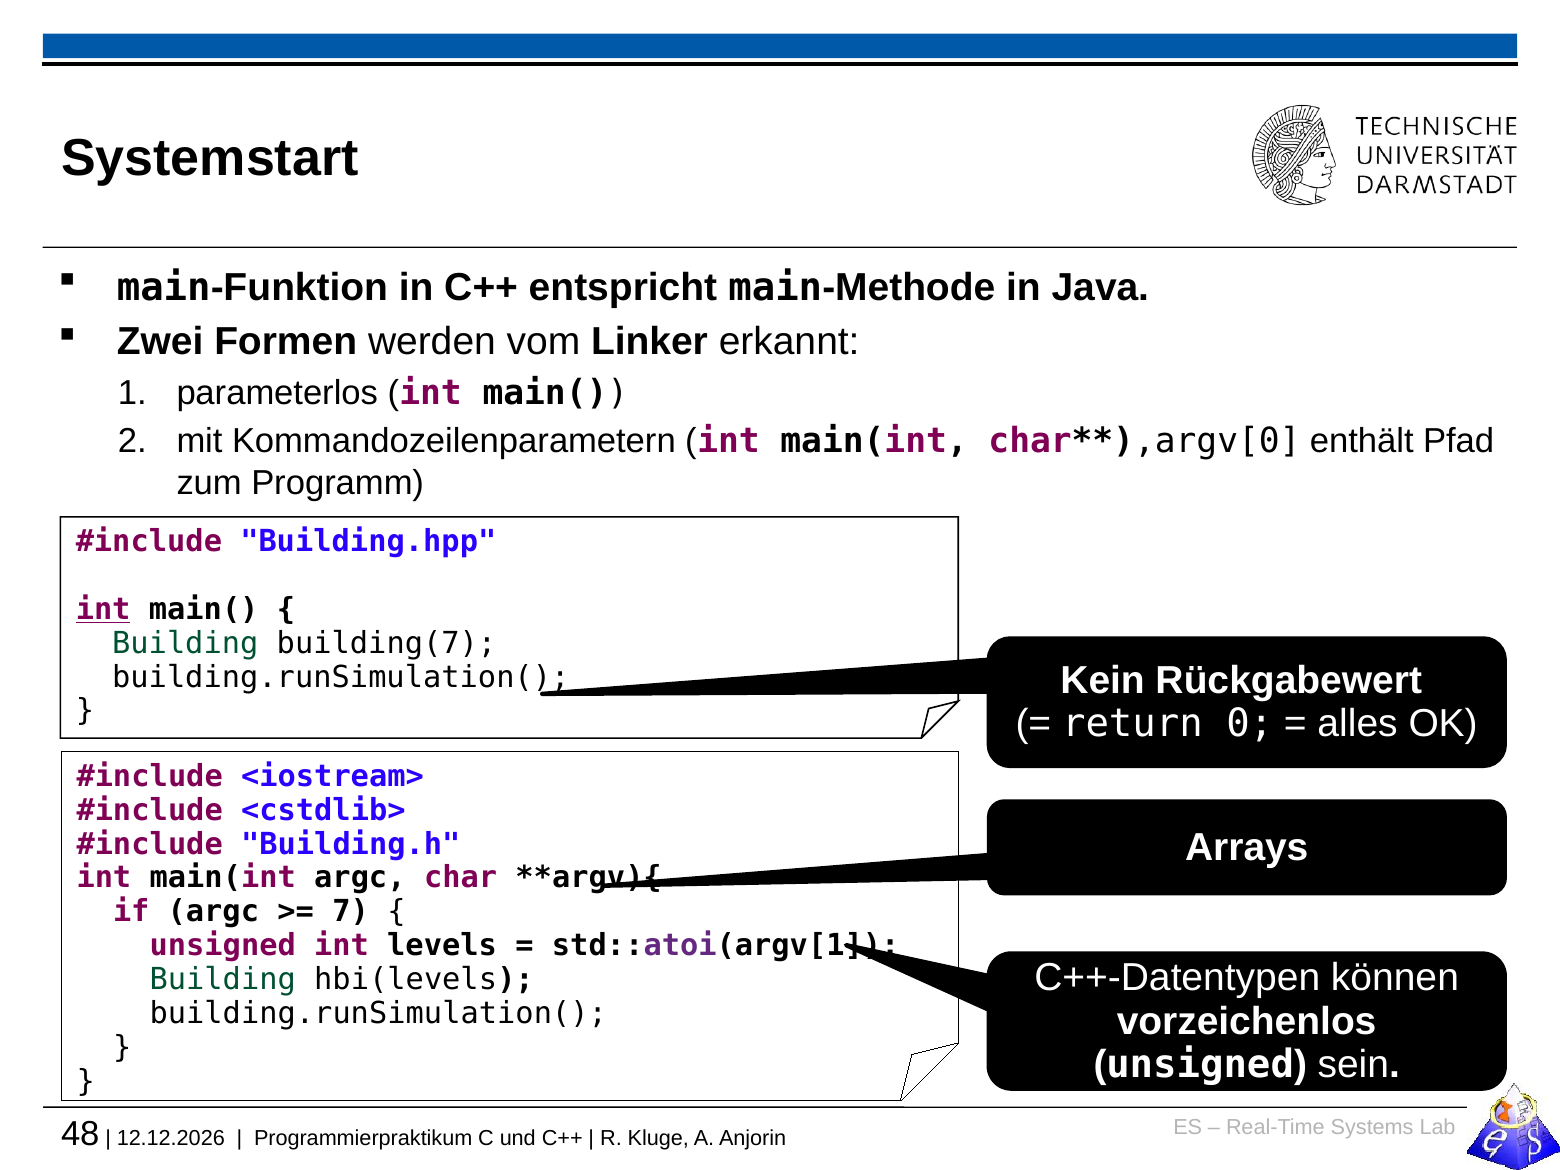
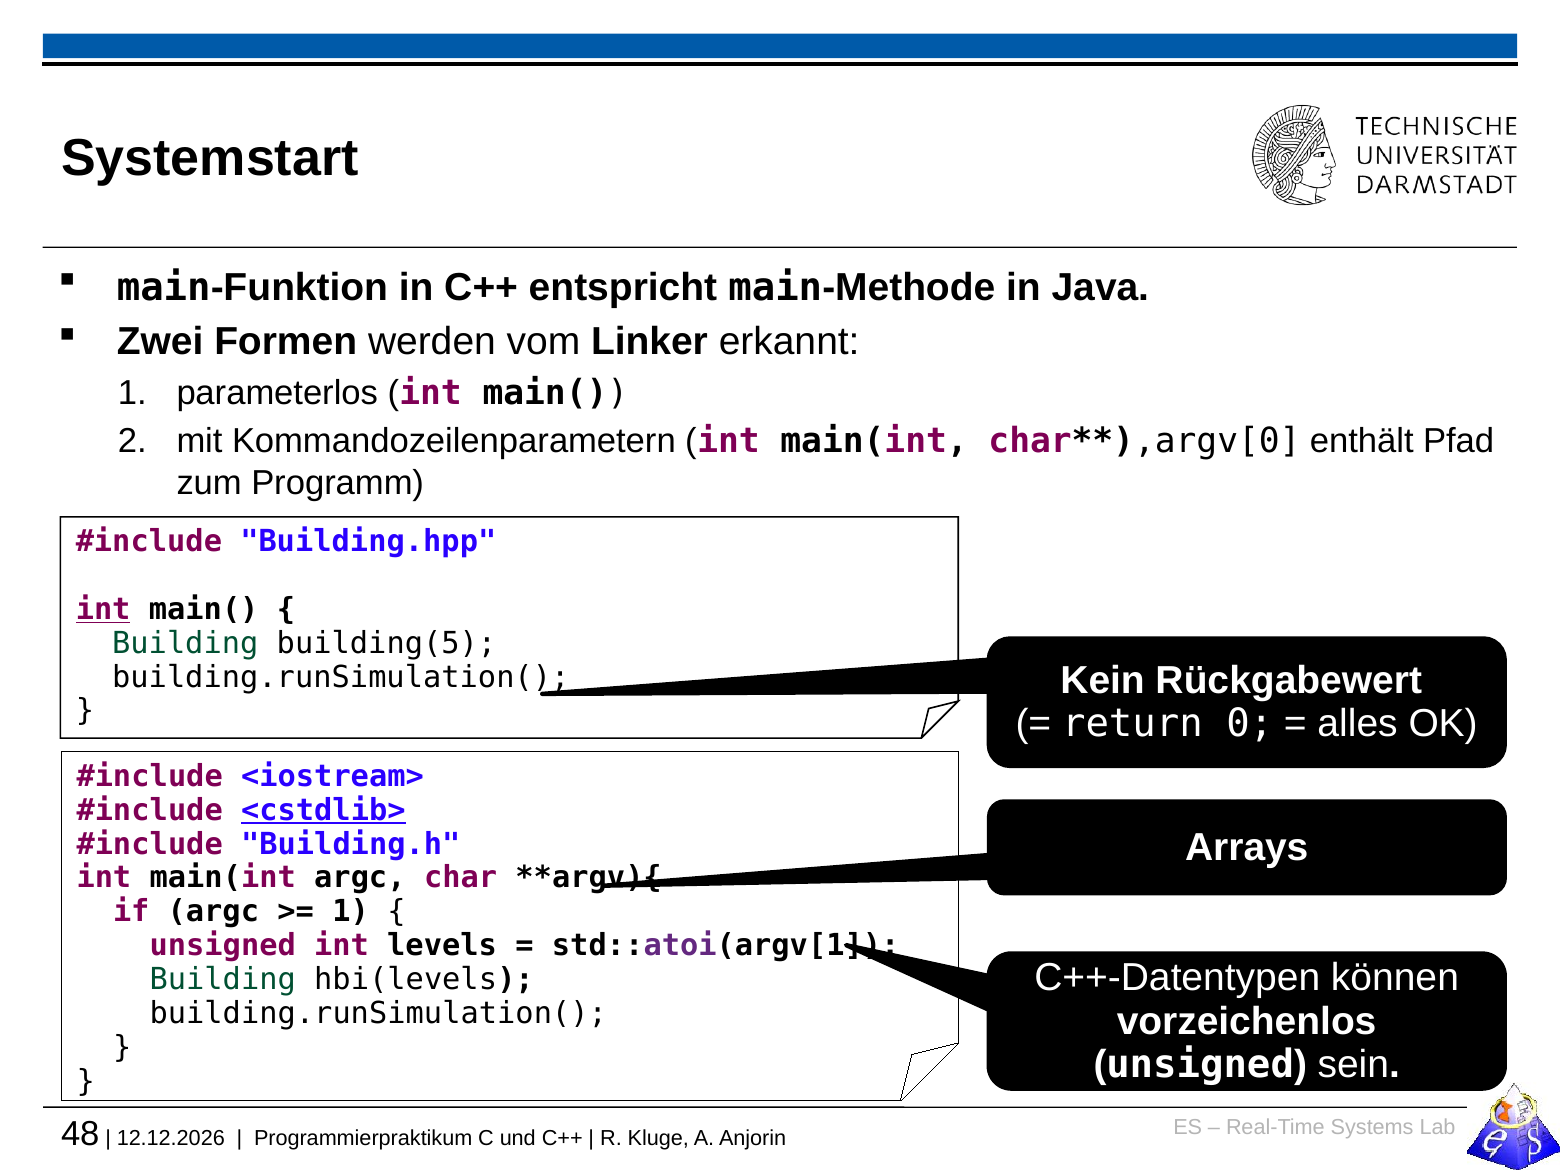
building(7: building(7 -> building(5
<cstdlib> underline: none -> present
7 at (351, 912): 7 -> 1
